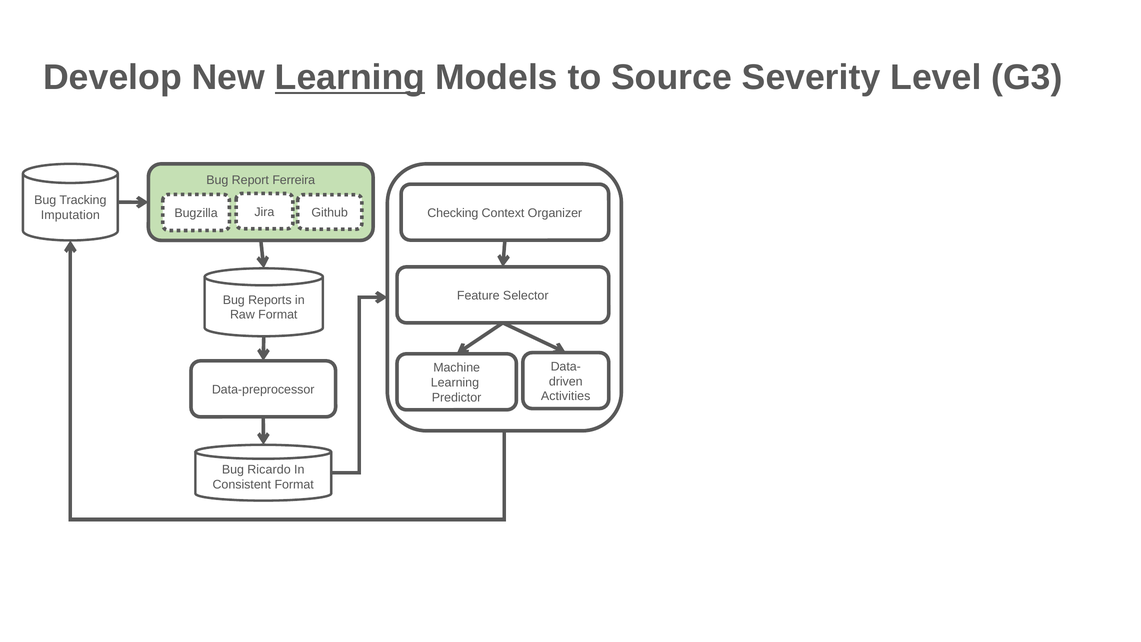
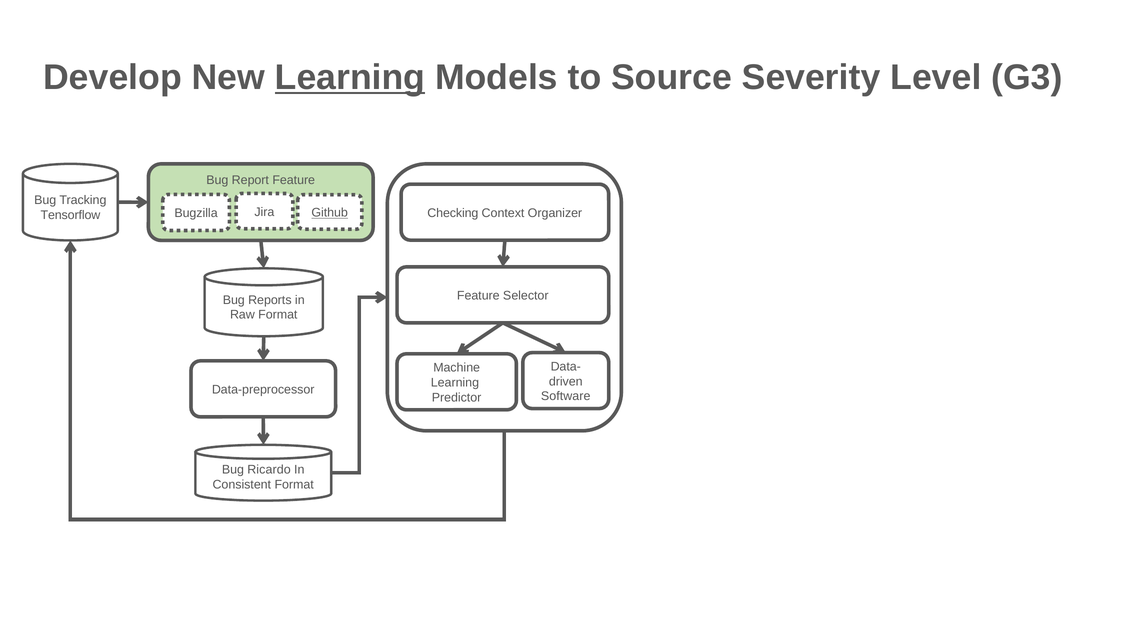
Report Ferreira: Ferreira -> Feature
Github underline: none -> present
Imputation: Imputation -> Tensorflow
Activities: Activities -> Software
